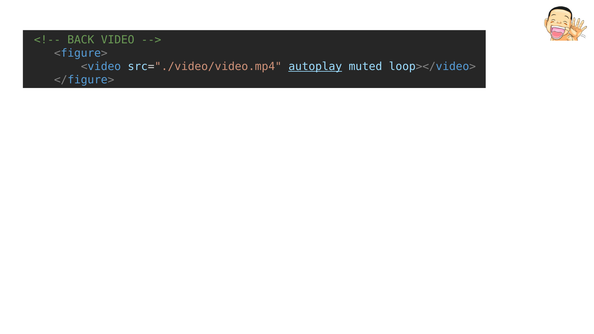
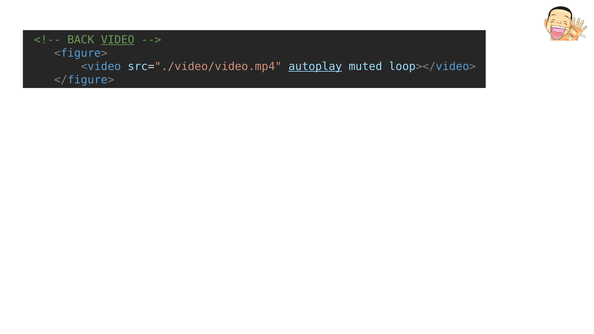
VIDEO underline: none -> present
